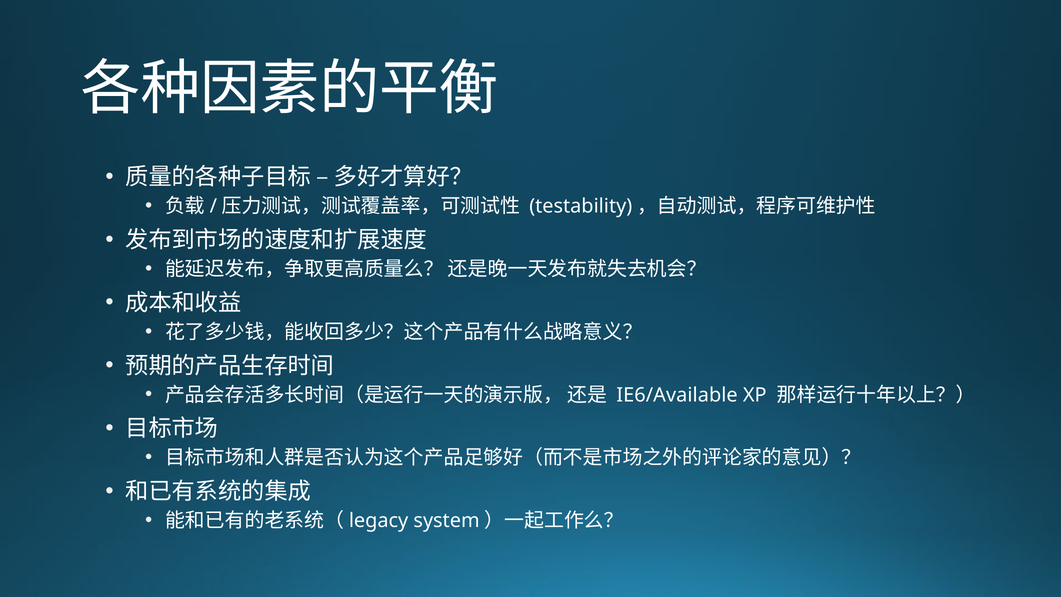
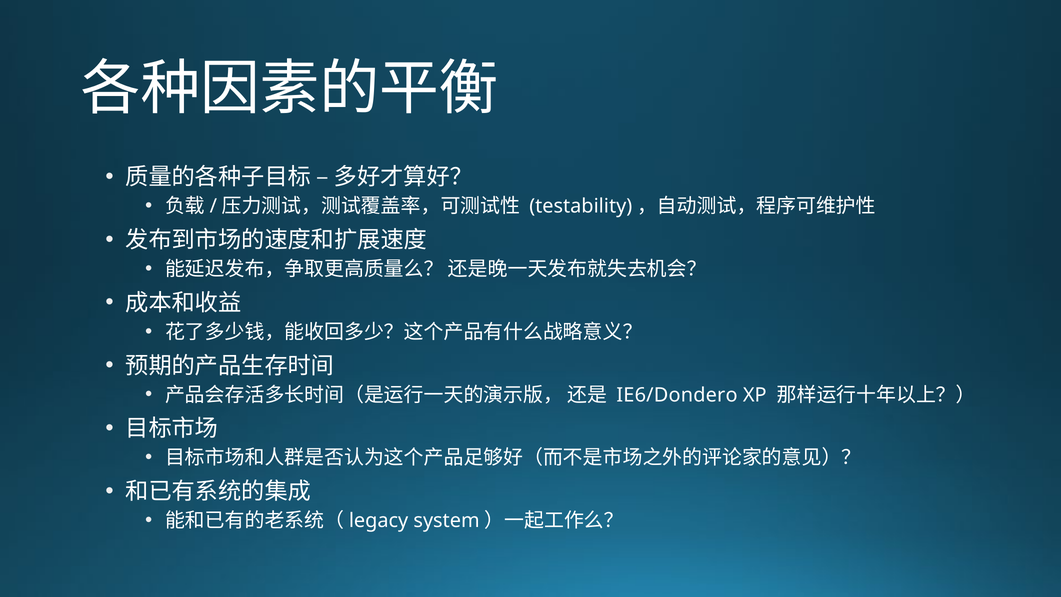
IE6/Available: IE6/Available -> IE6/Dondero
